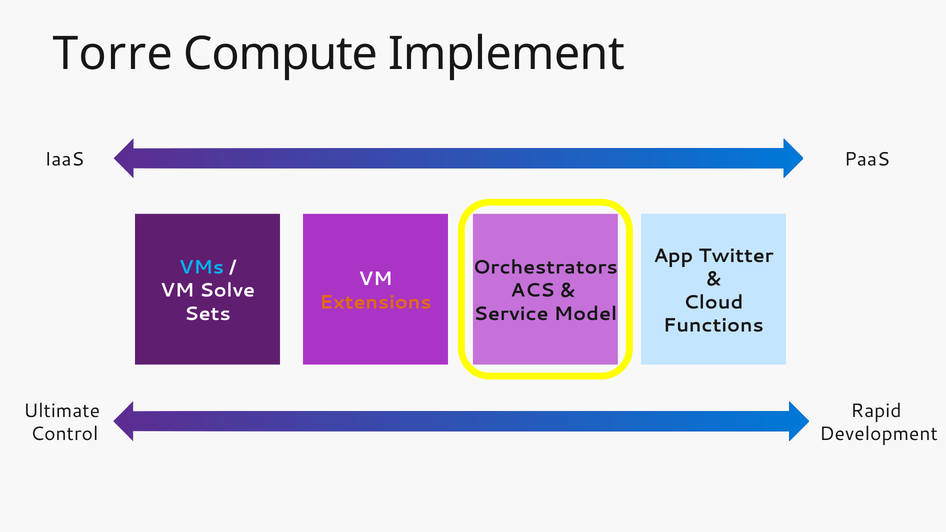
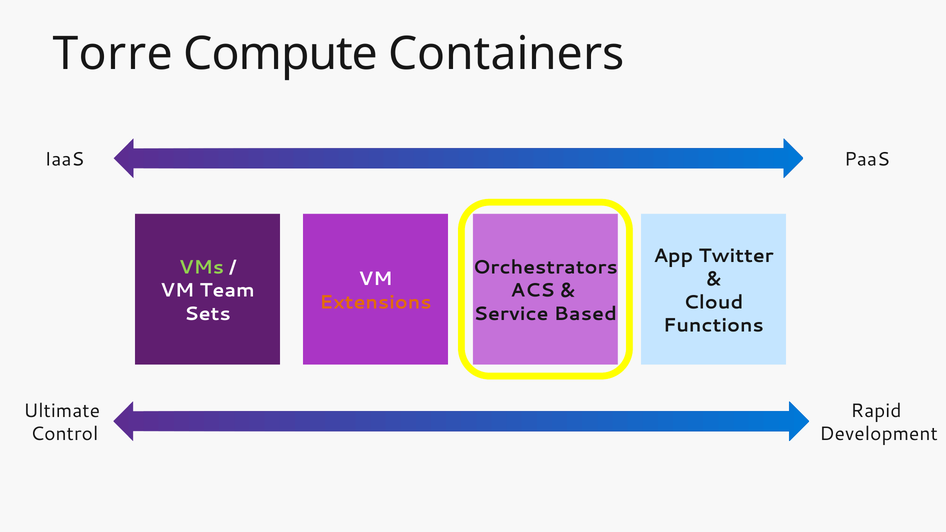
Implement: Implement -> Containers
VMs colour: light blue -> light green
Solve: Solve -> Team
Model: Model -> Based
